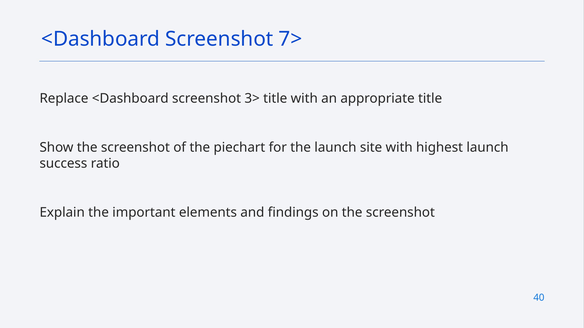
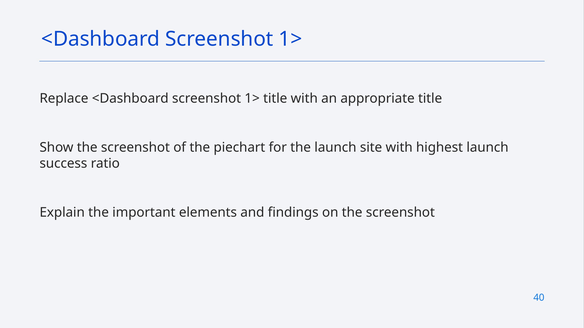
7> at (290, 39): 7> -> 1>
Replace <Dashboard screenshot 3>: 3> -> 1>
